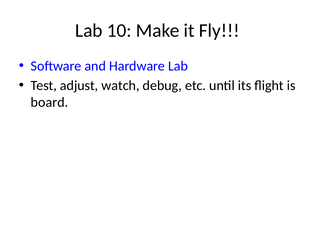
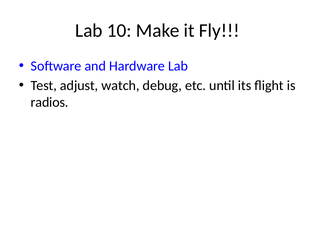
board: board -> radios
